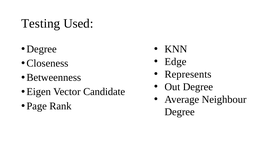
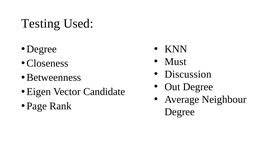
Edge: Edge -> Must
Represents: Represents -> Discussion
